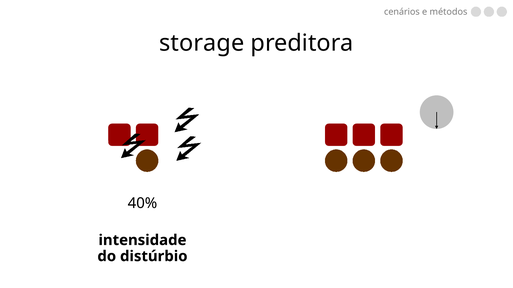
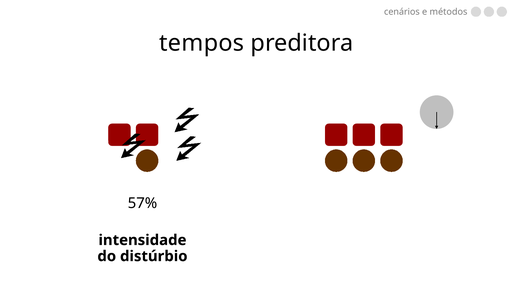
storage: storage -> tempos
40%: 40% -> 57%
